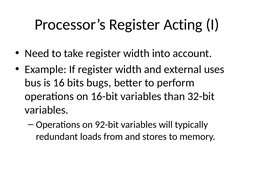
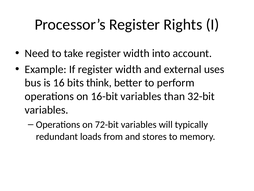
Acting: Acting -> Rights
bugs: bugs -> think
92-bit: 92-bit -> 72-bit
